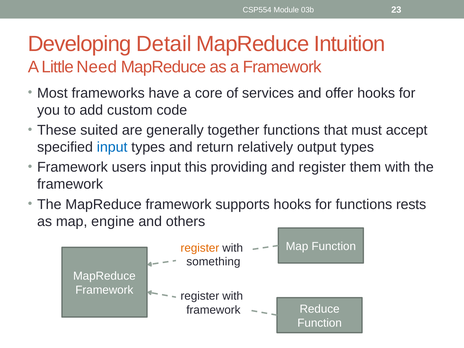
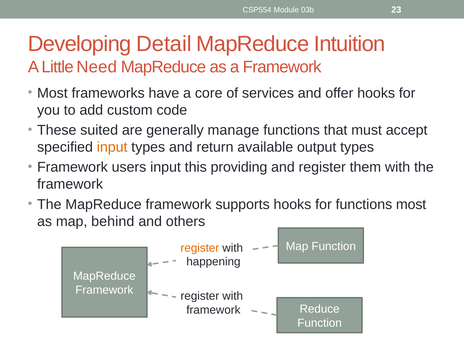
together: together -> manage
input at (112, 147) colour: blue -> orange
relatively: relatively -> available
functions rests: rests -> most
engine: engine -> behind
something: something -> happening
